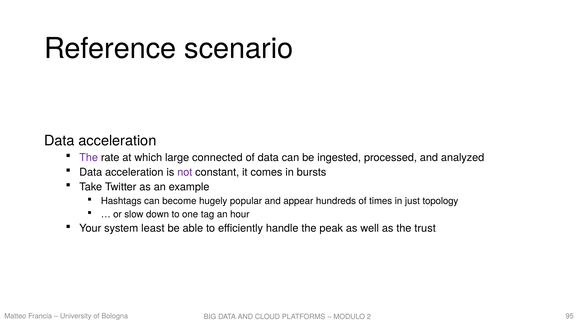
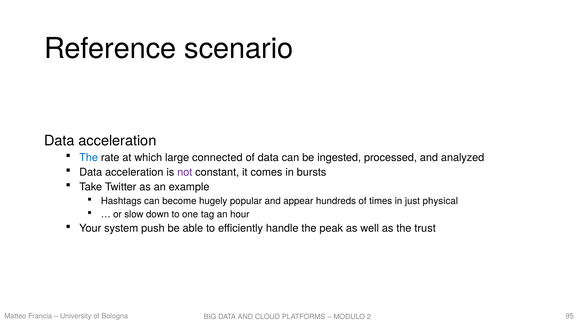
The at (89, 158) colour: purple -> blue
topology: topology -> physical
least: least -> push
